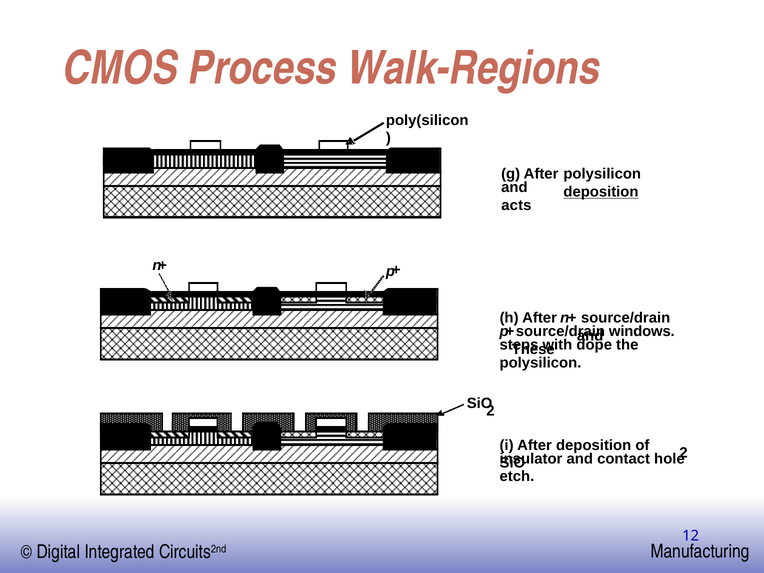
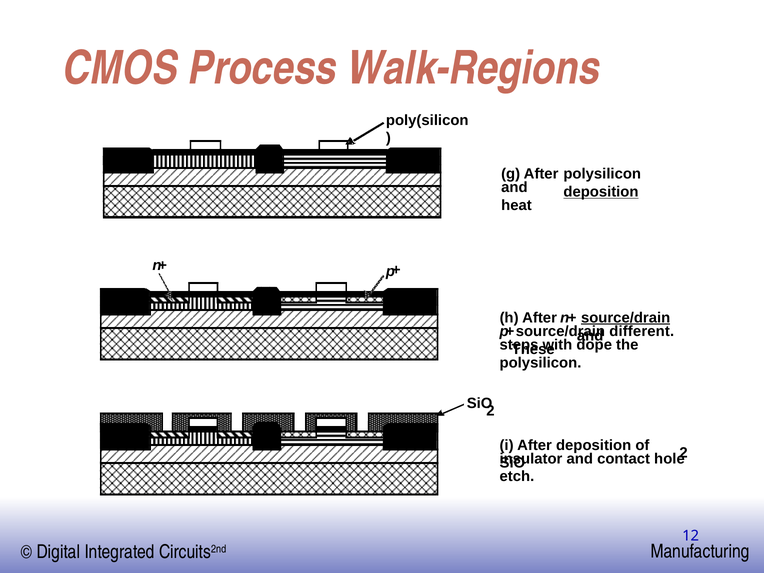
acts: acts -> heat
source/drain at (626, 318) underline: none -> present
windows: windows -> different
